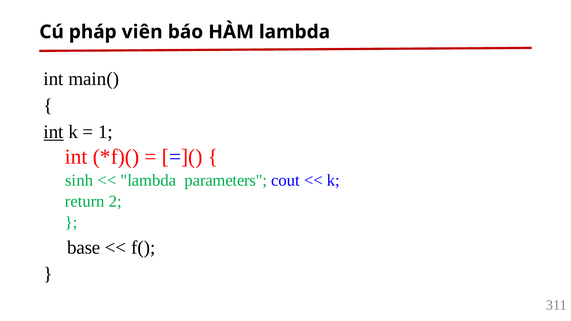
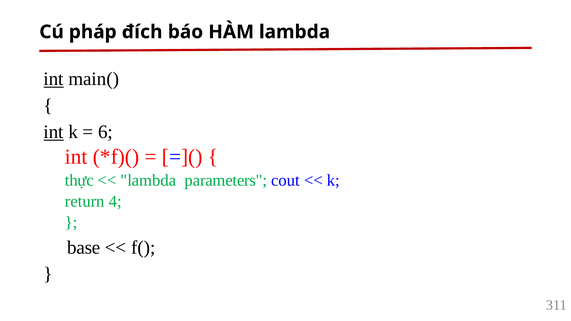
viên: viên -> đích
int at (54, 79) underline: none -> present
1: 1 -> 6
sinh: sinh -> thực
2: 2 -> 4
